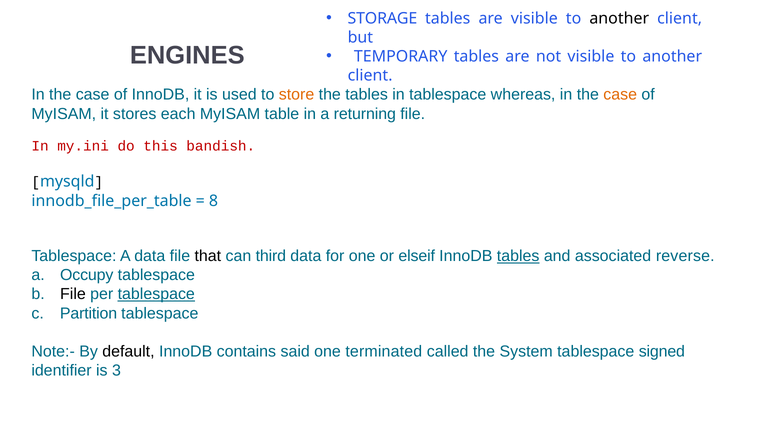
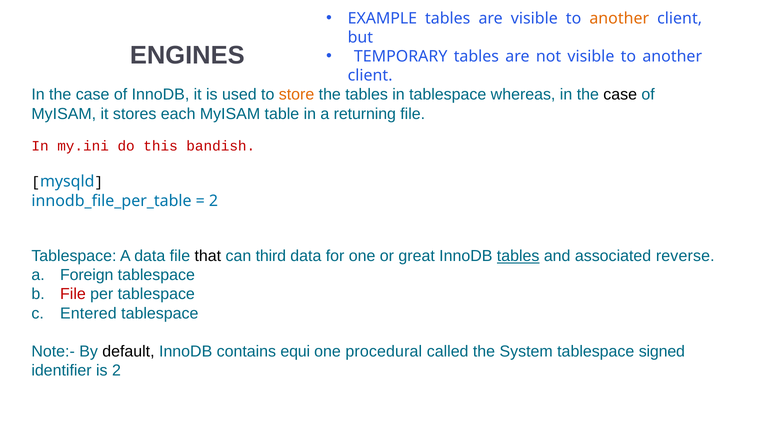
STORAGE: STORAGE -> EXAMPLE
another at (619, 18) colour: black -> orange
case at (620, 95) colour: orange -> black
8 at (214, 201): 8 -> 2
elseif: elseif -> great
Occupy: Occupy -> Foreign
File at (73, 294) colour: black -> red
tablespace at (156, 294) underline: present -> none
Partition: Partition -> Entered
said: said -> equi
terminated: terminated -> procedural
is 3: 3 -> 2
